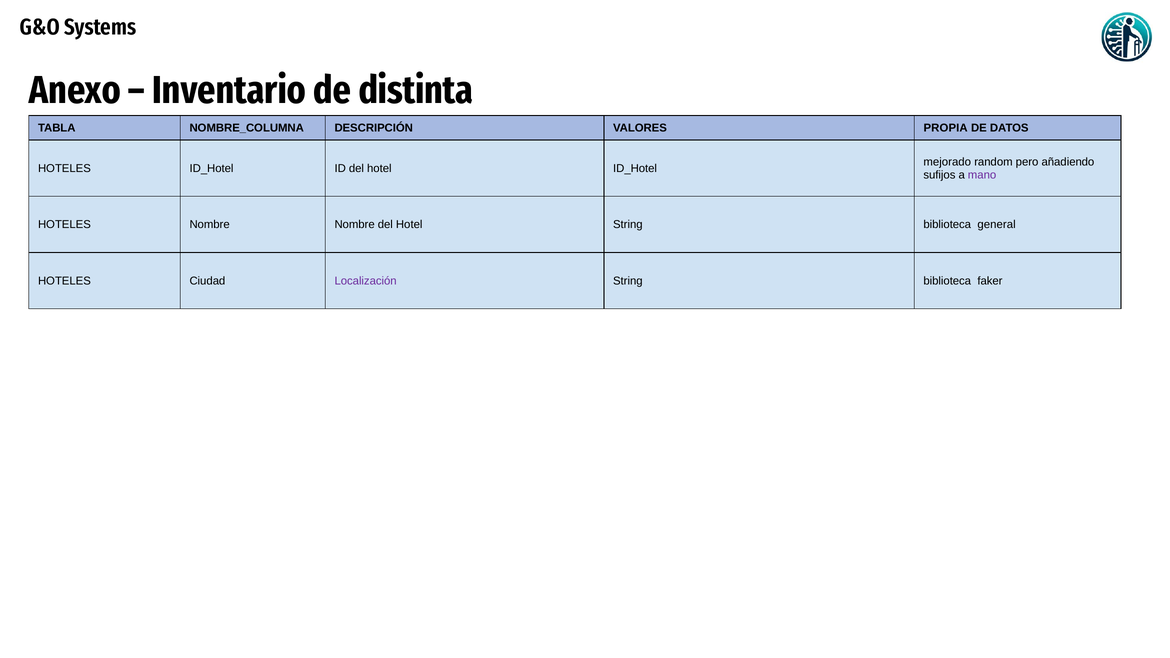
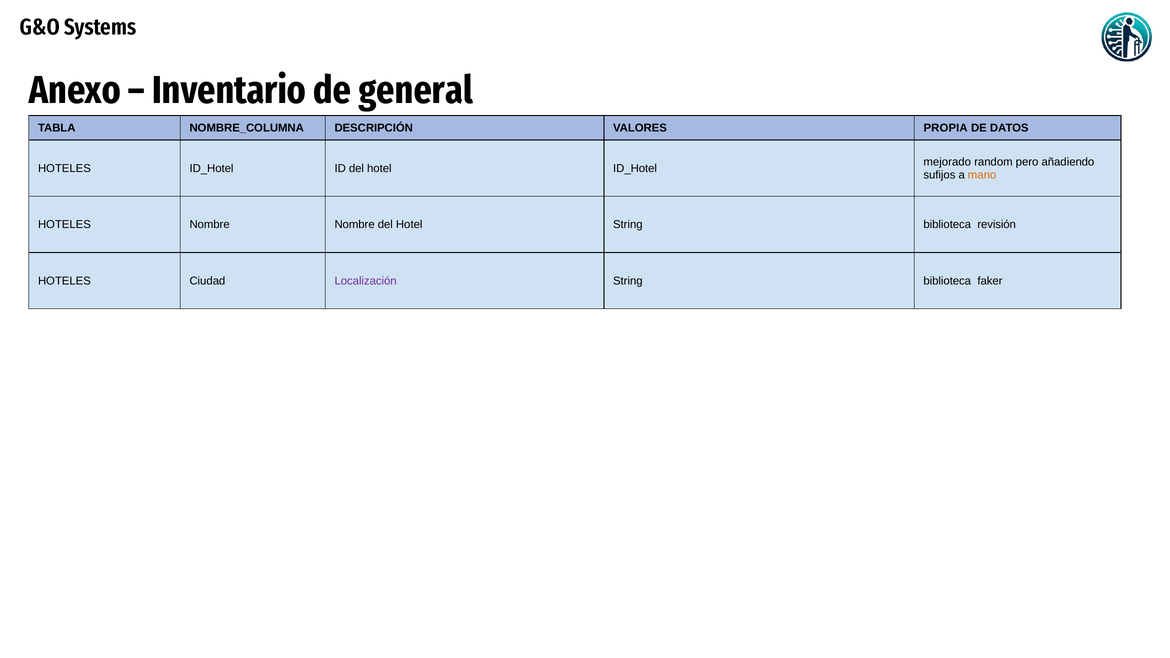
distinta: distinta -> general
mano colour: purple -> orange
general: general -> revisión
